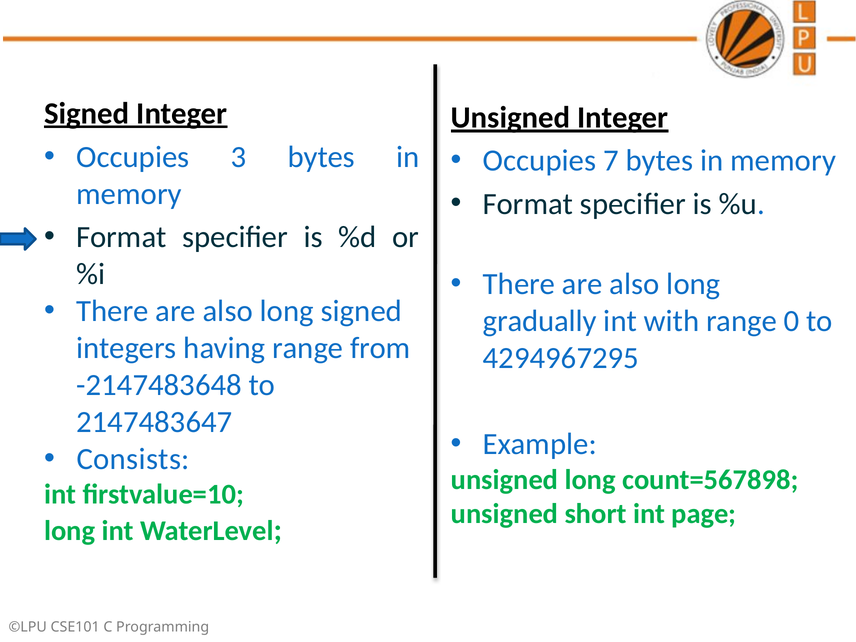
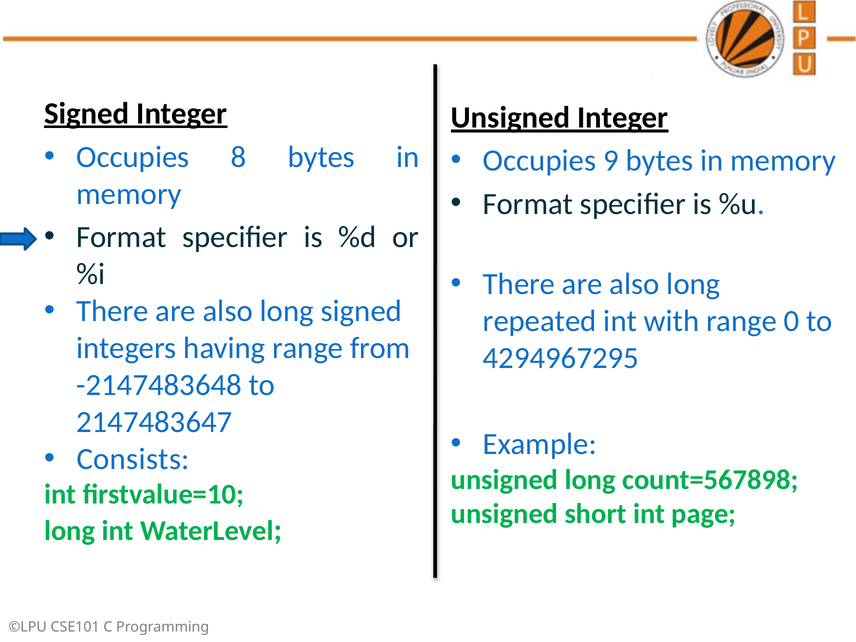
3: 3 -> 8
7: 7 -> 9
gradually: gradually -> repeated
